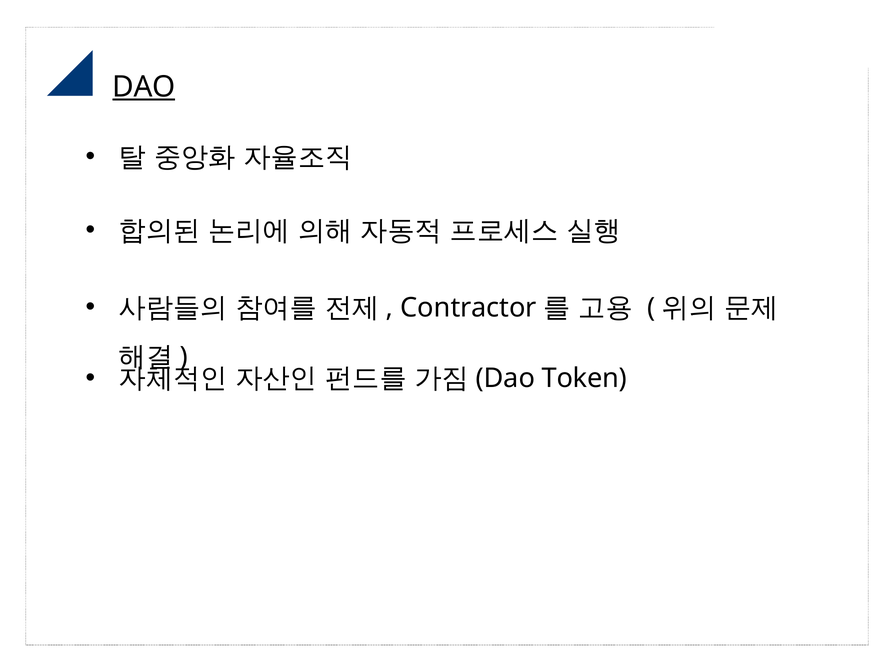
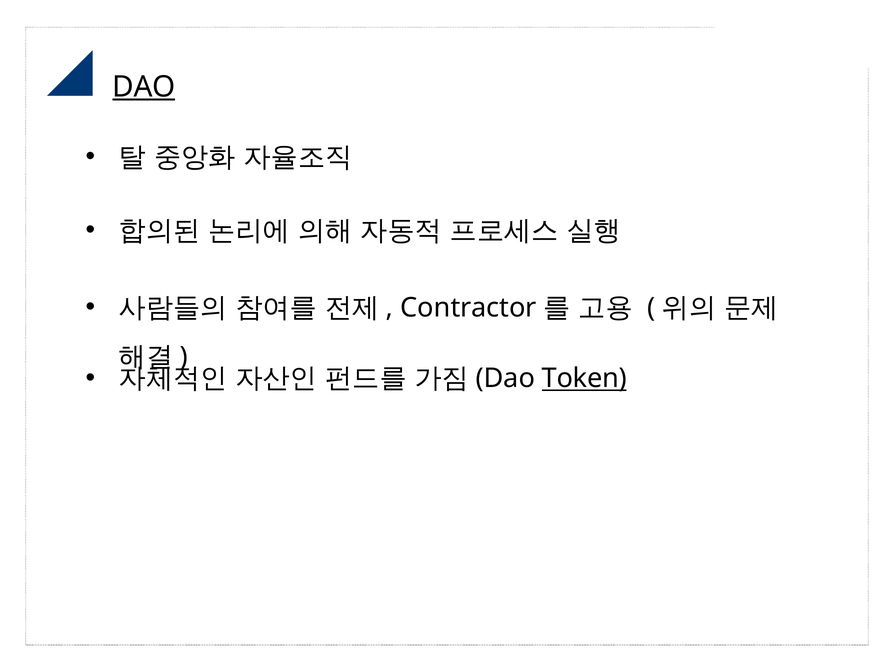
Token underline: none -> present
